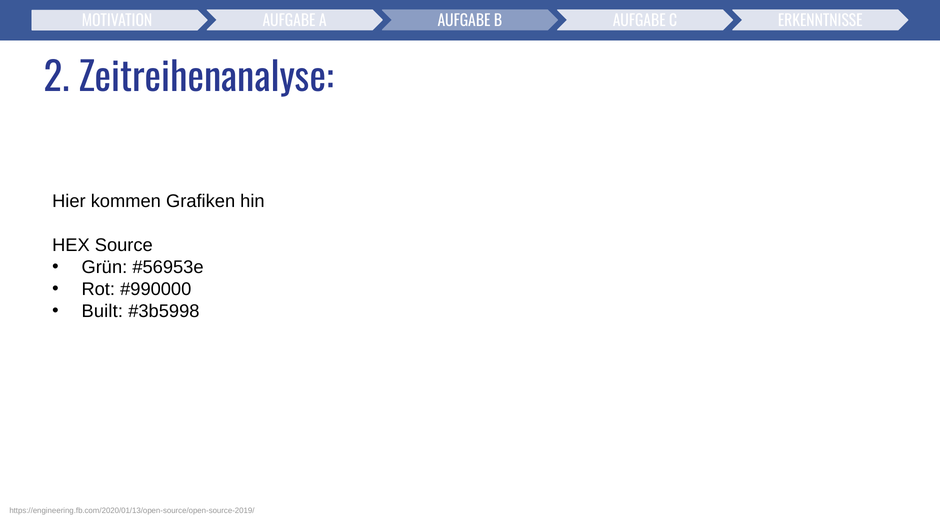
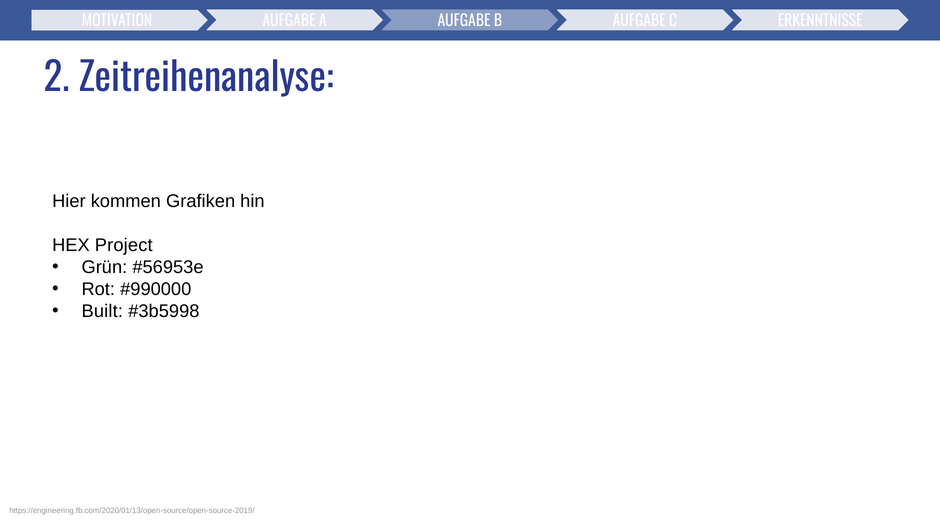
Source: Source -> Project
